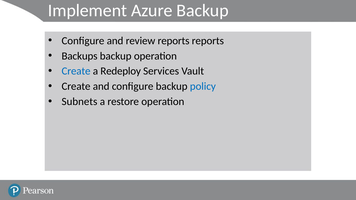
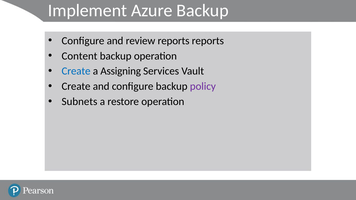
Backups: Backups -> Content
Redeploy: Redeploy -> Assigning
policy colour: blue -> purple
